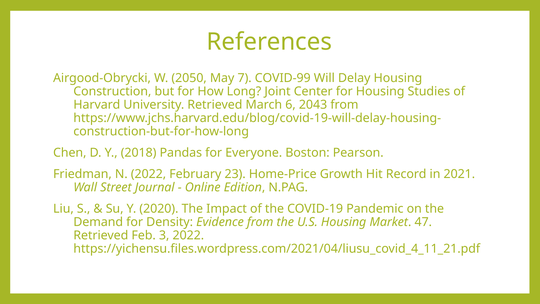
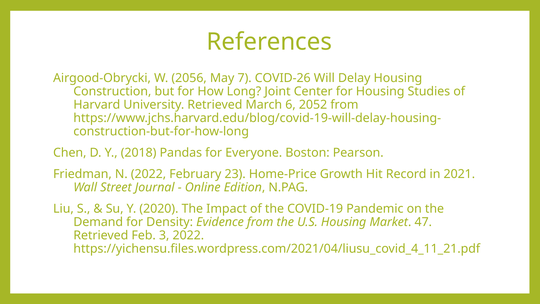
2050: 2050 -> 2056
COVID-99: COVID-99 -> COVID-26
2043: 2043 -> 2052
